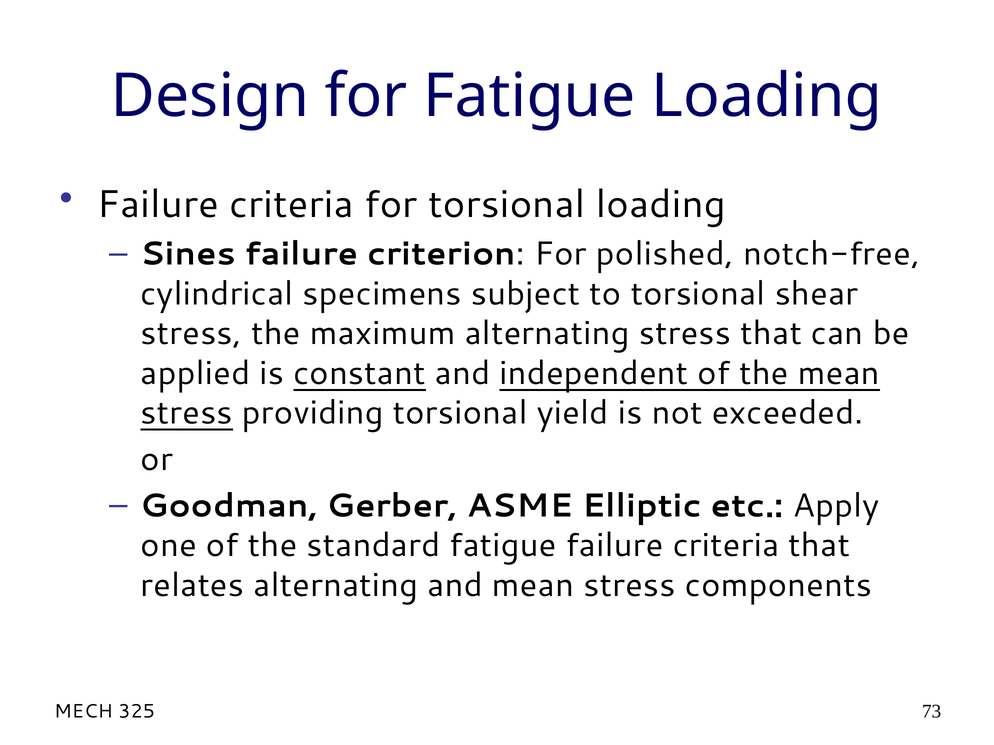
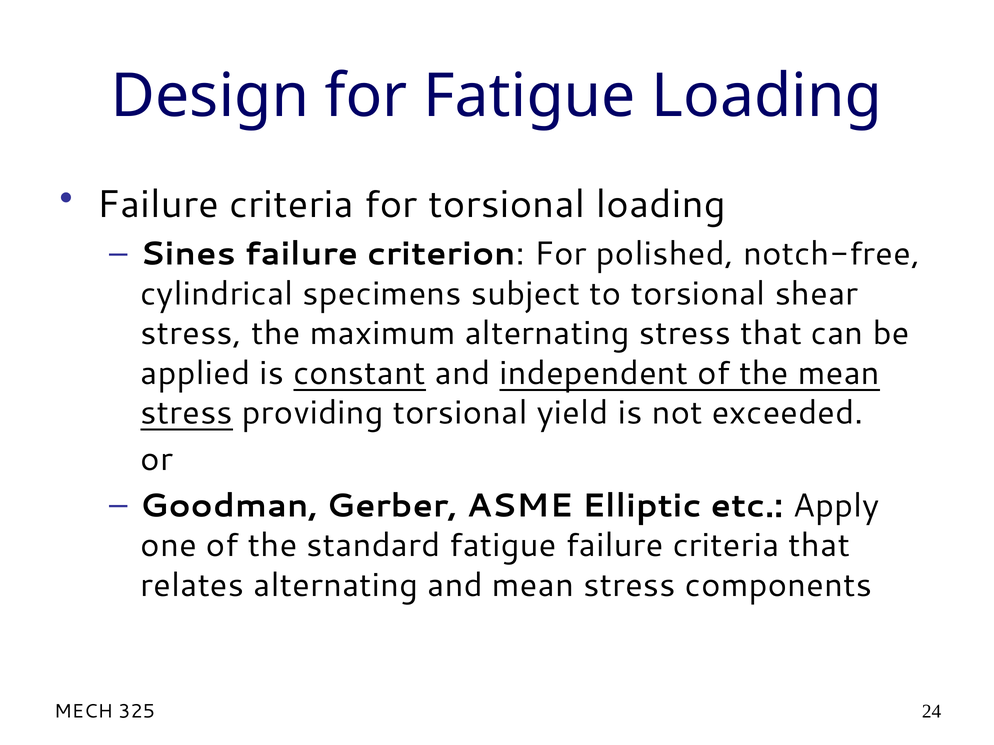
73: 73 -> 24
